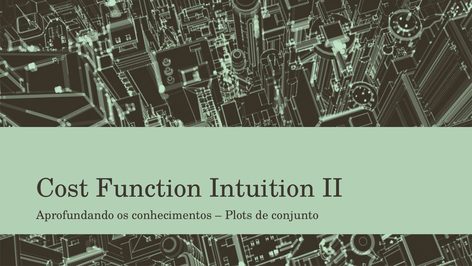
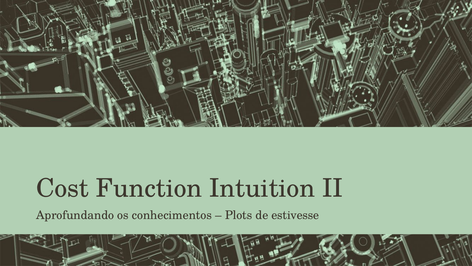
conjunto: conjunto -> estivesse
